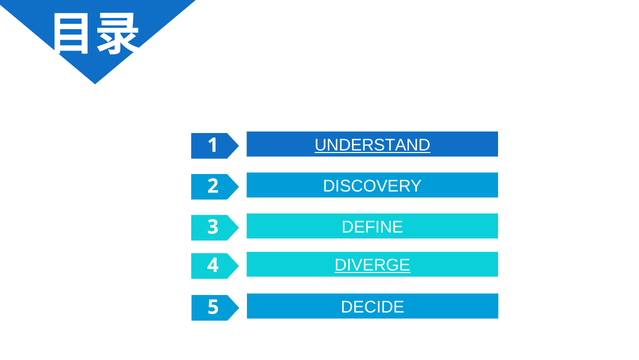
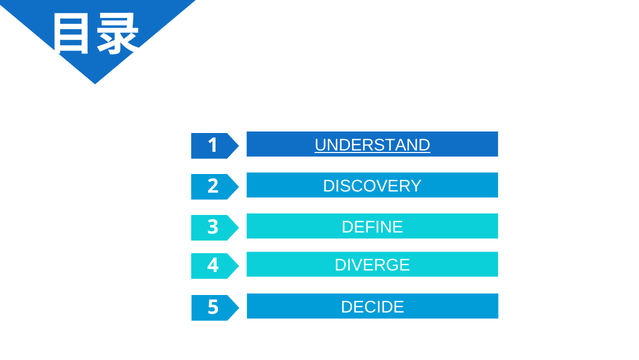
DIVERGE underline: present -> none
